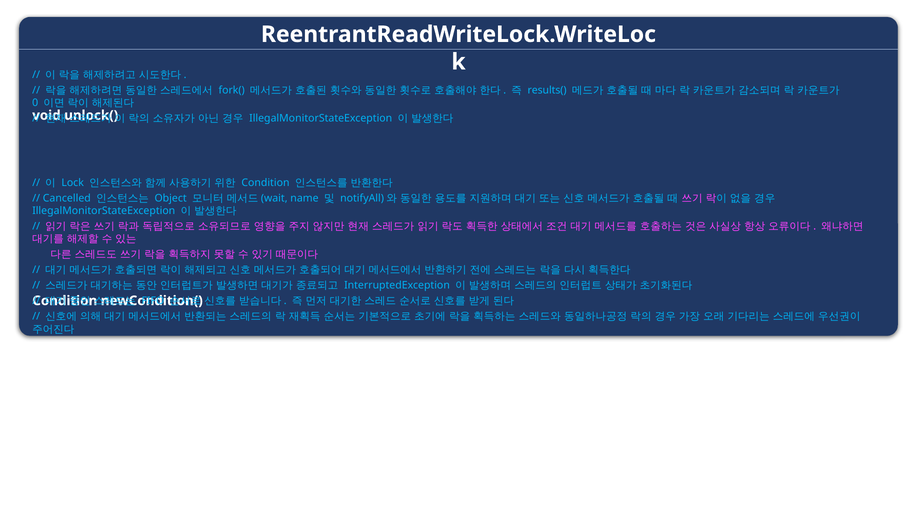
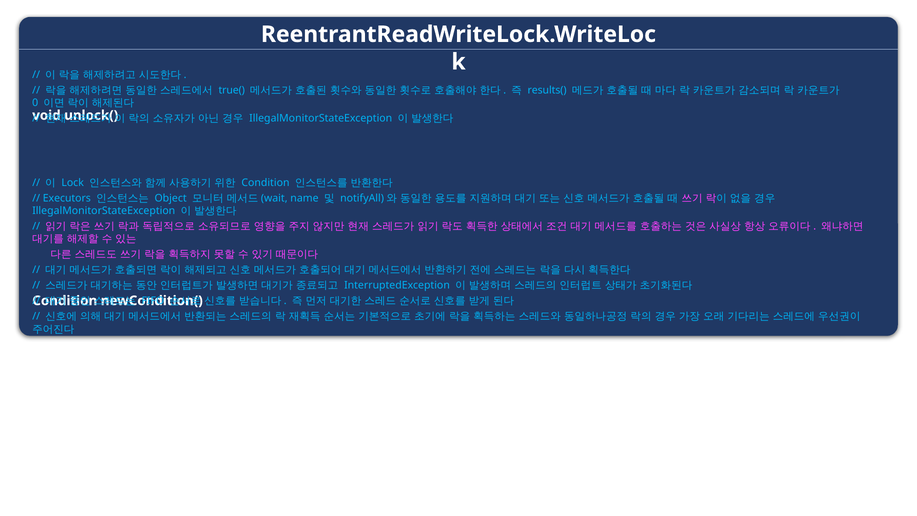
fork(: fork( -> true(
Cancelled: Cancelled -> Executors
